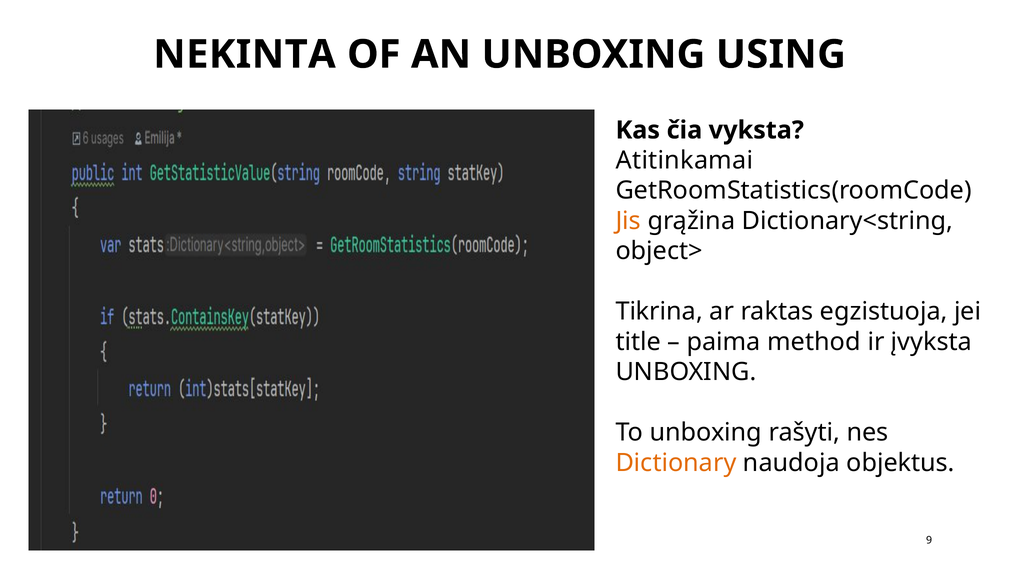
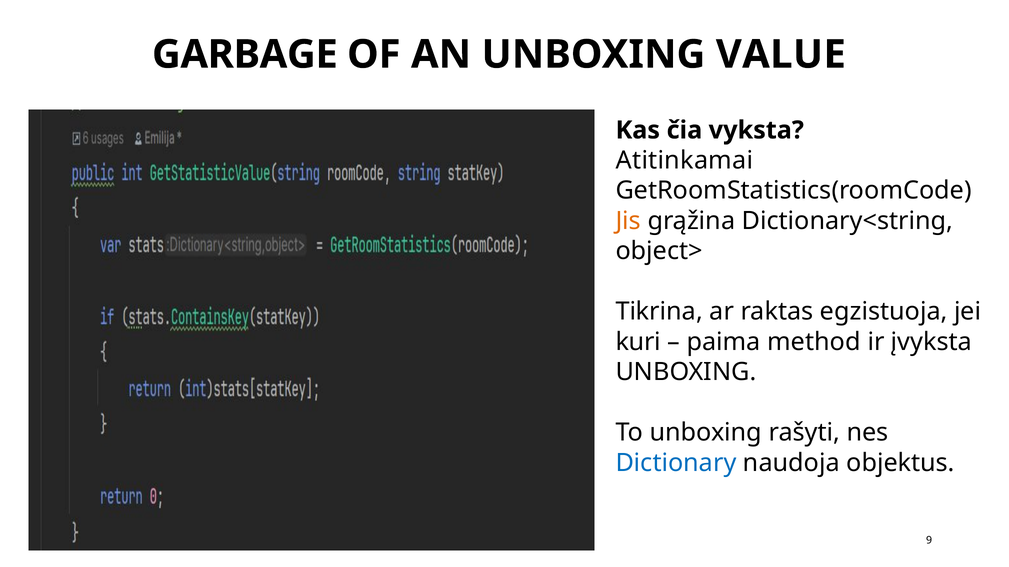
NEKINTA: NEKINTA -> GARBAGE
USING: USING -> VALUE
title: title -> kuri
Dictionary colour: orange -> blue
